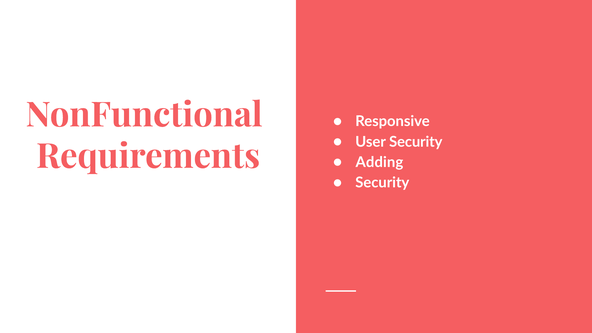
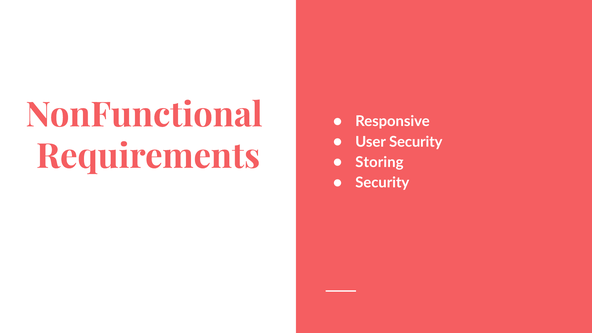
Adding: Adding -> Storing
